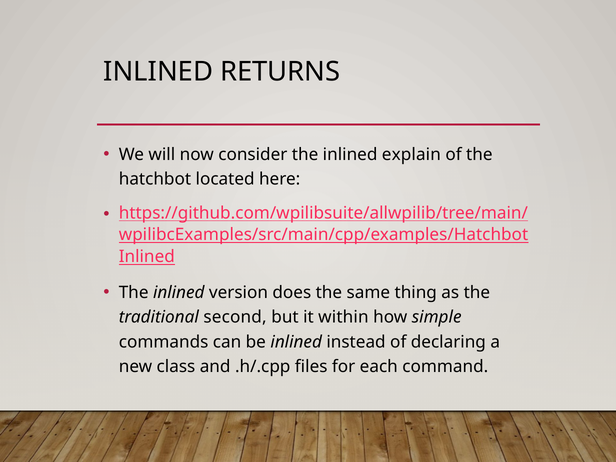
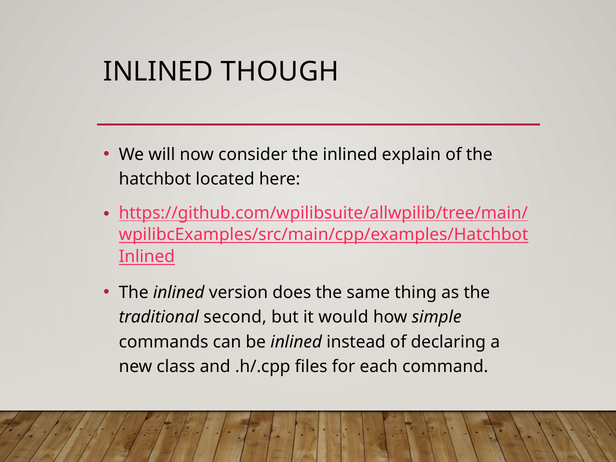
RETURNS: RETURNS -> THOUGH
within: within -> would
